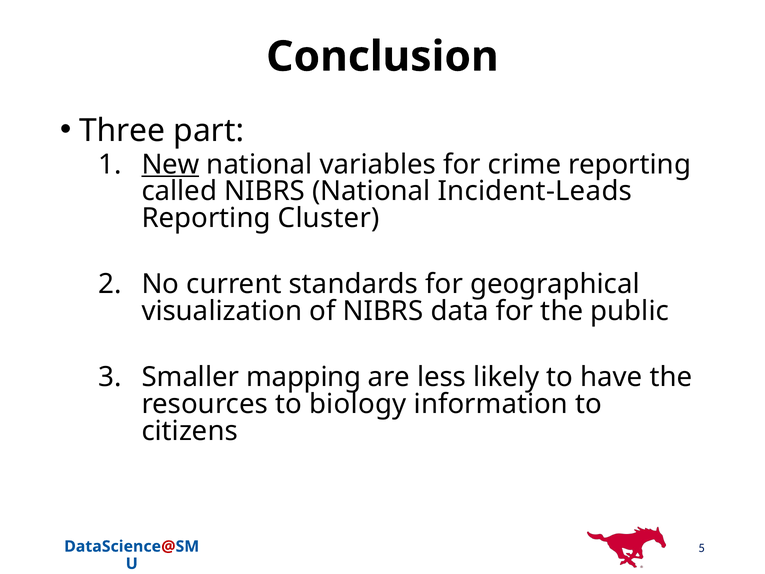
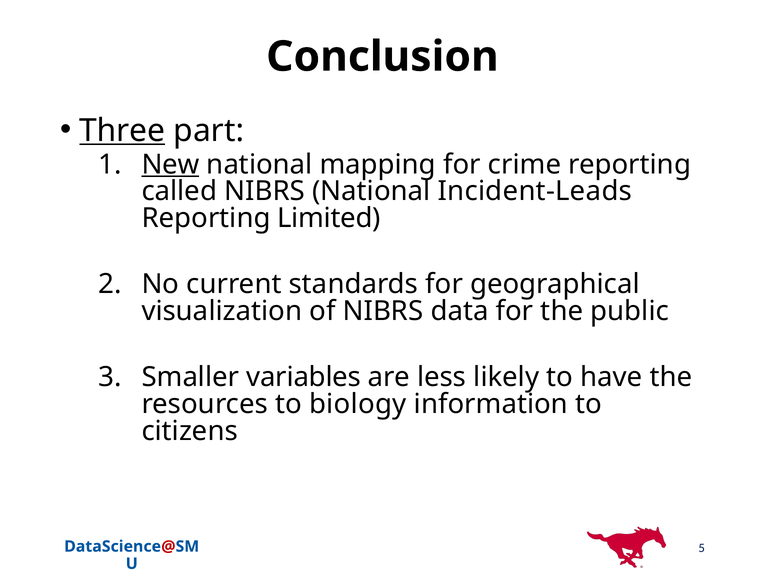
Three underline: none -> present
variables: variables -> mapping
Cluster: Cluster -> Limited
mapping: mapping -> variables
